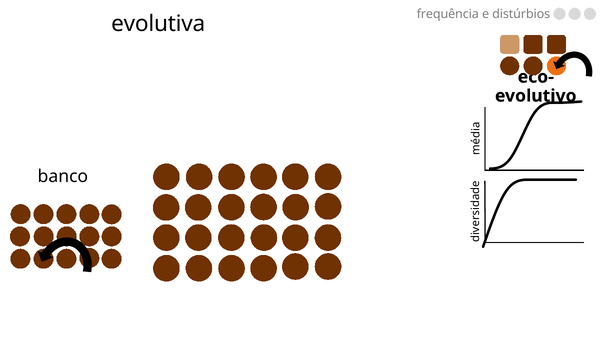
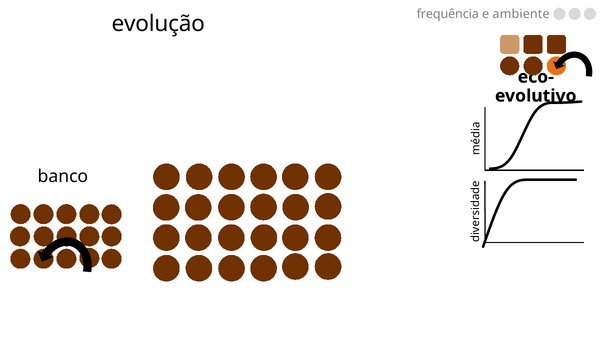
distúrbios: distúrbios -> ambiente
evolutiva: evolutiva -> evolução
